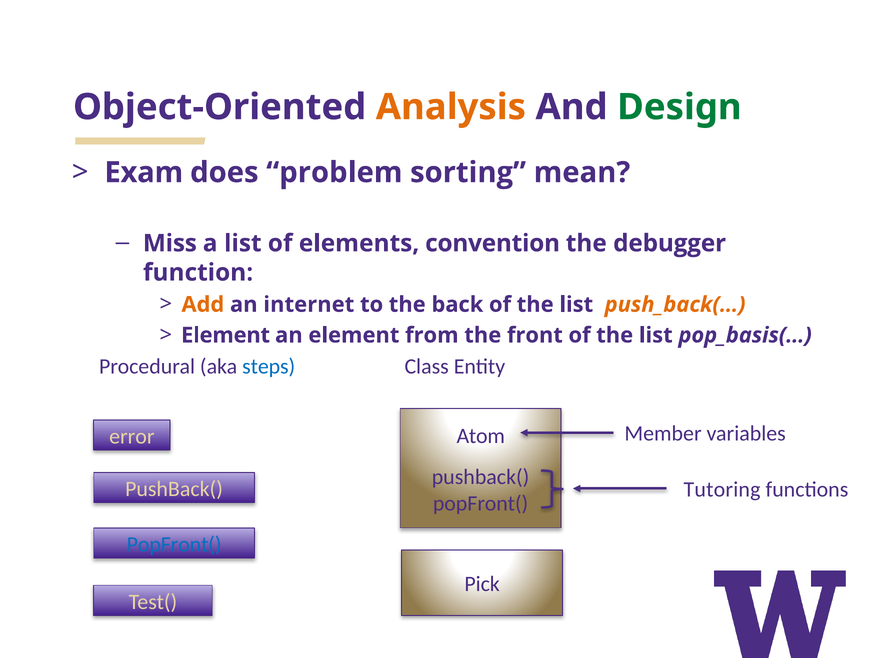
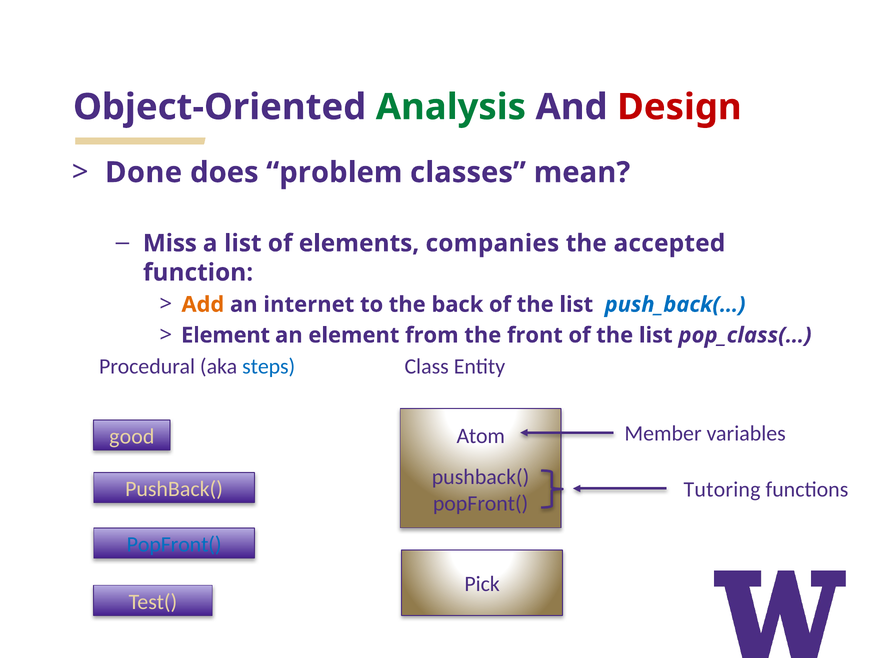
Analysis colour: orange -> green
Design colour: green -> red
Exam: Exam -> Done
sorting: sorting -> classes
convention: convention -> companies
debugger: debugger -> accepted
push_back(… colour: orange -> blue
pop_basis(…: pop_basis(… -> pop_class(…
error: error -> good
